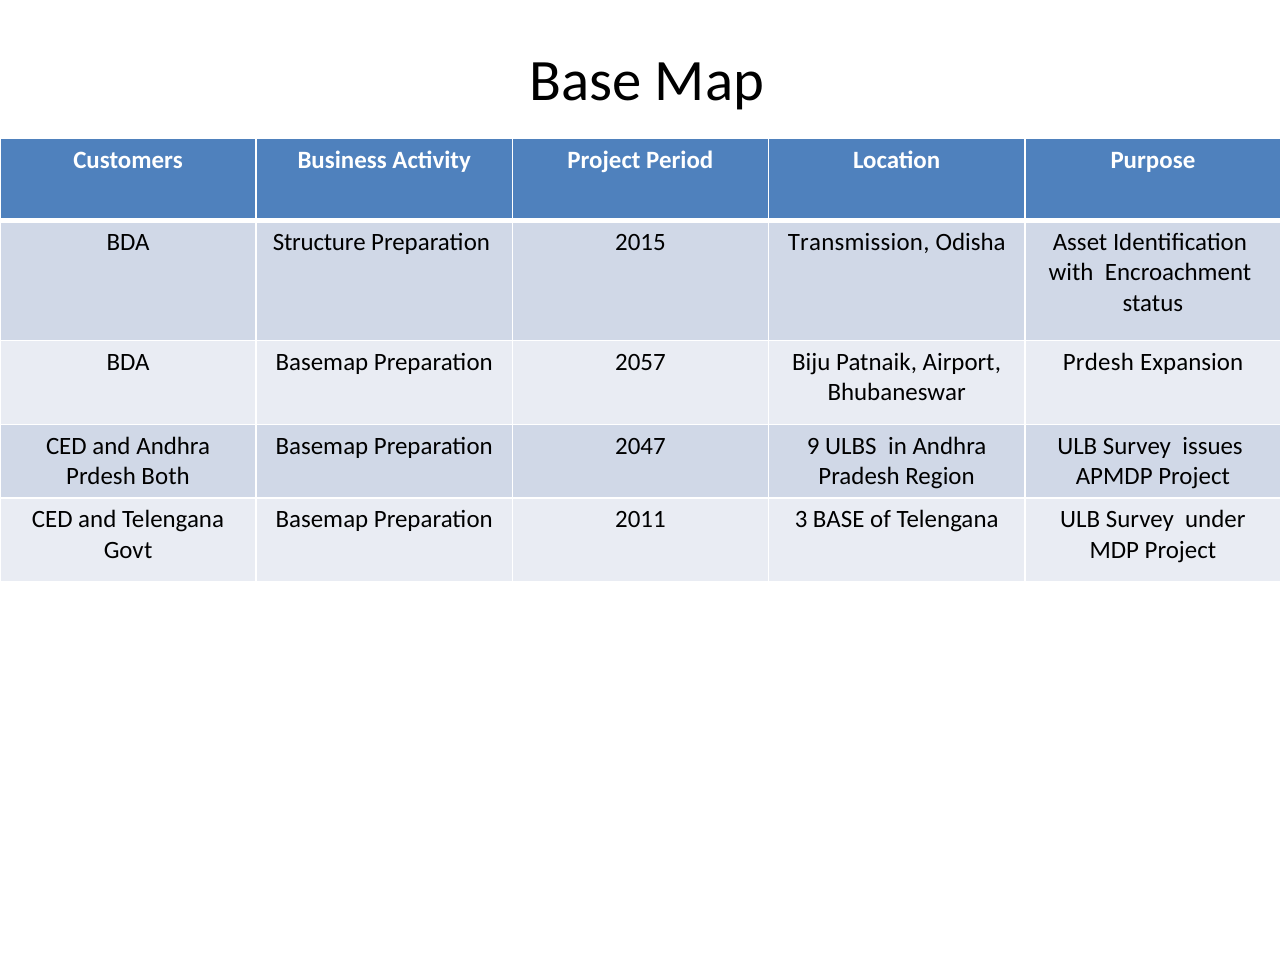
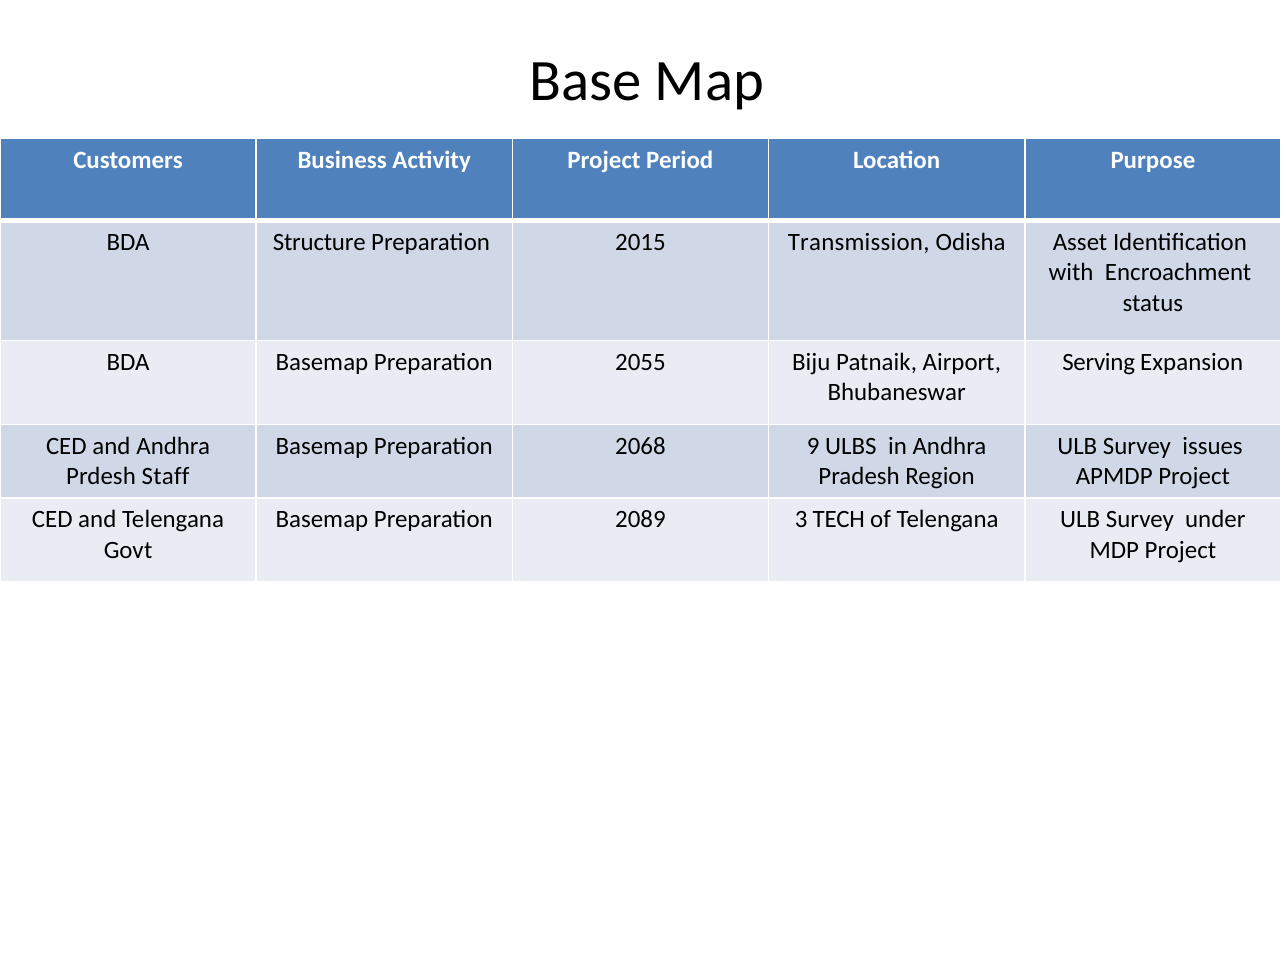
2057: 2057 -> 2055
Prdesh at (1098, 363): Prdesh -> Serving
2047: 2047 -> 2068
Both: Both -> Staff
2011: 2011 -> 2089
3 BASE: BASE -> TECH
